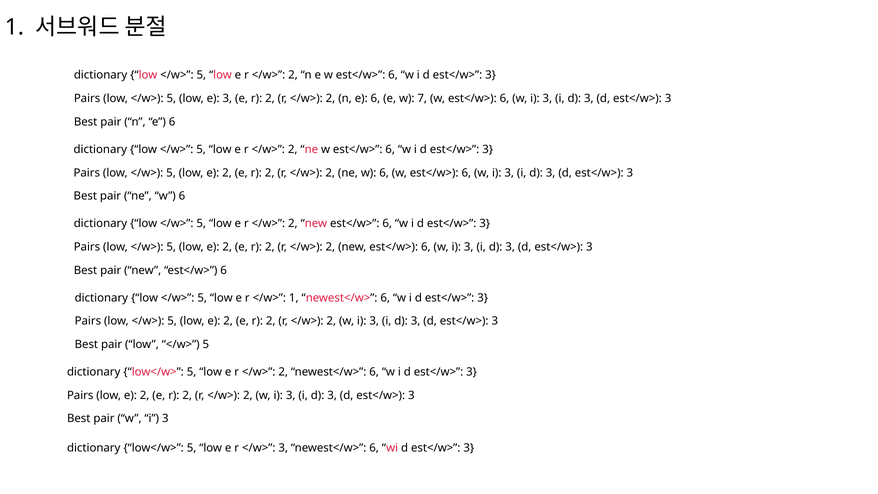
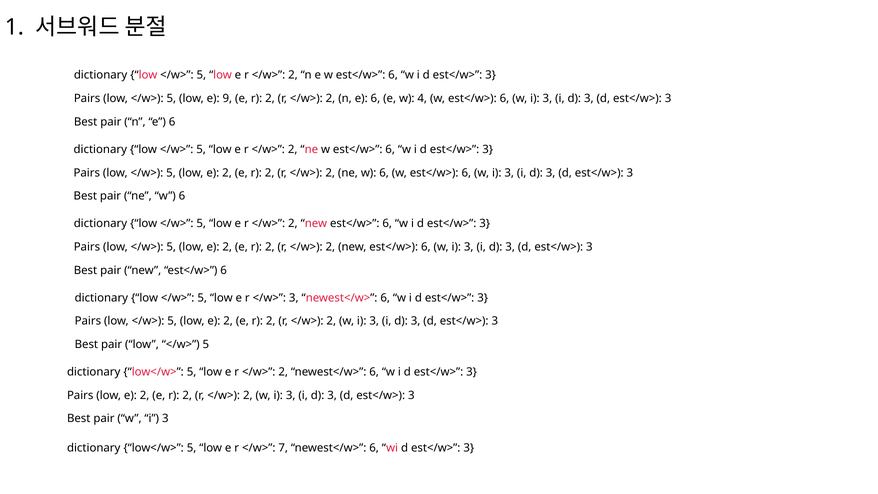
e 3: 3 -> 9
7: 7 -> 4
</w> 1: 1 -> 3
</w> 3: 3 -> 7
